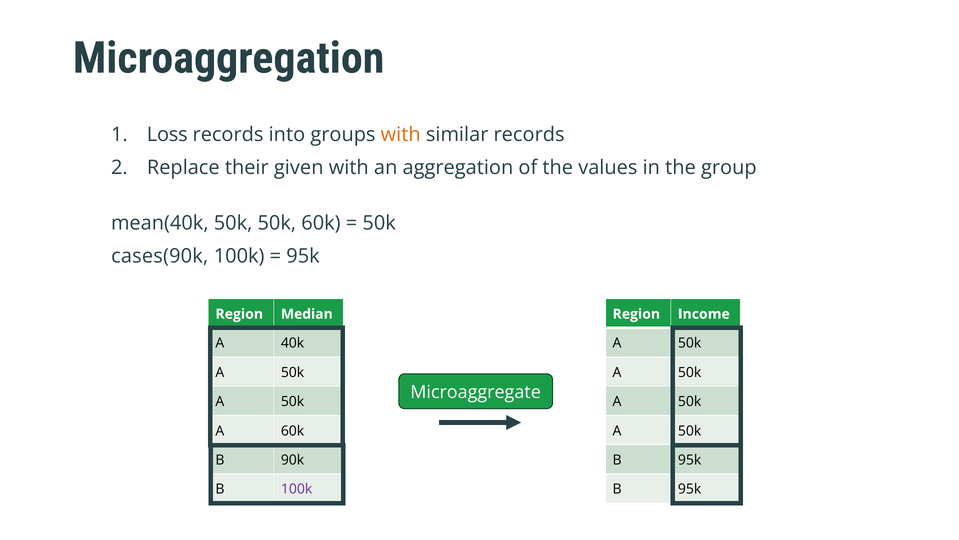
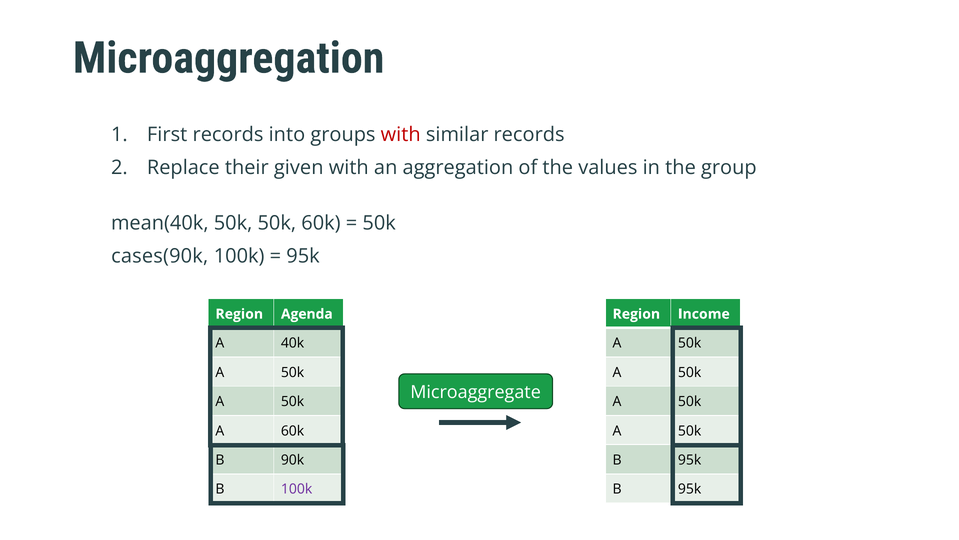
Loss: Loss -> First
with at (401, 134) colour: orange -> red
Median: Median -> Agenda
